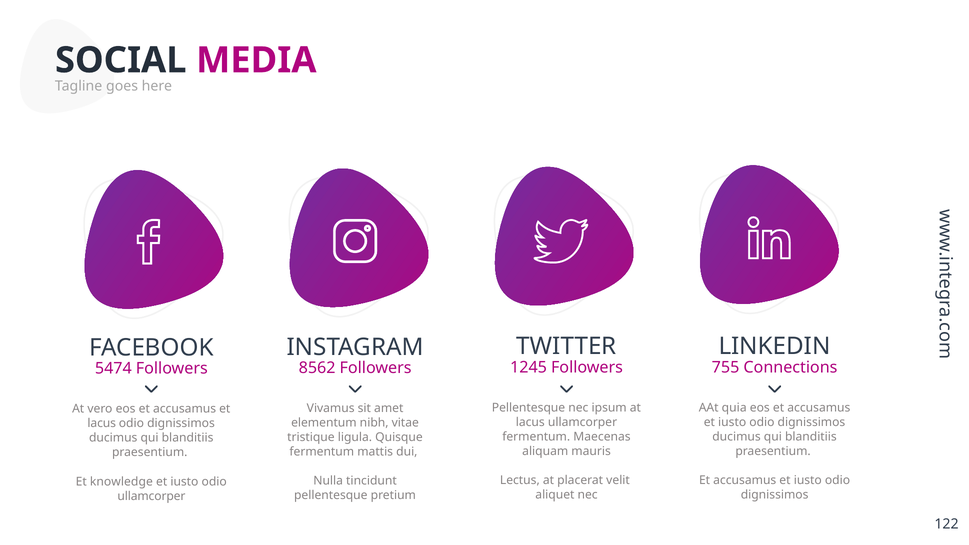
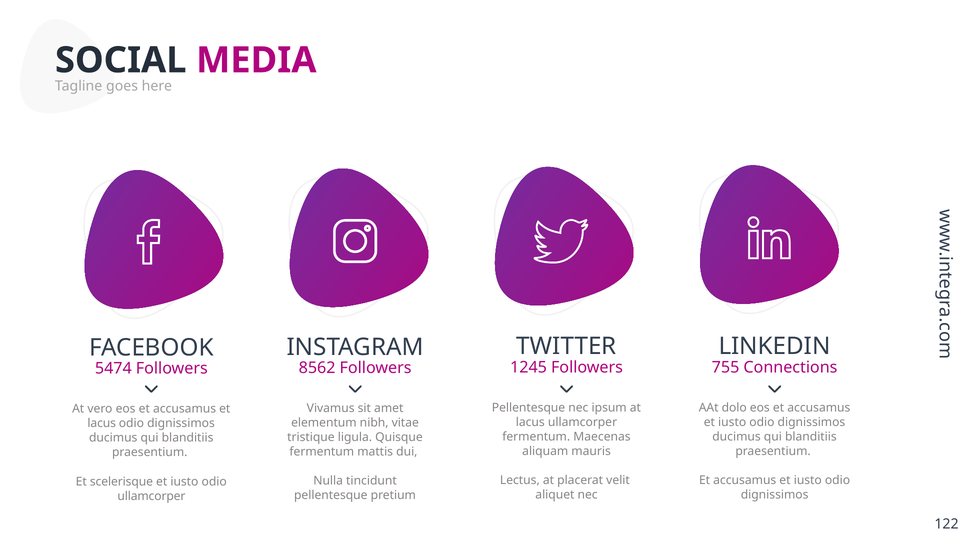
quia: quia -> dolo
knowledge: knowledge -> scelerisque
